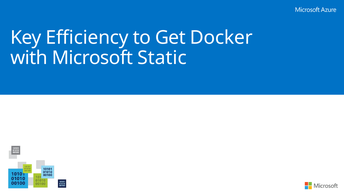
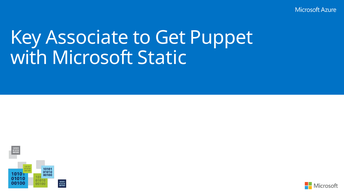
Efficiency: Efficiency -> Associate
Docker: Docker -> Puppet
